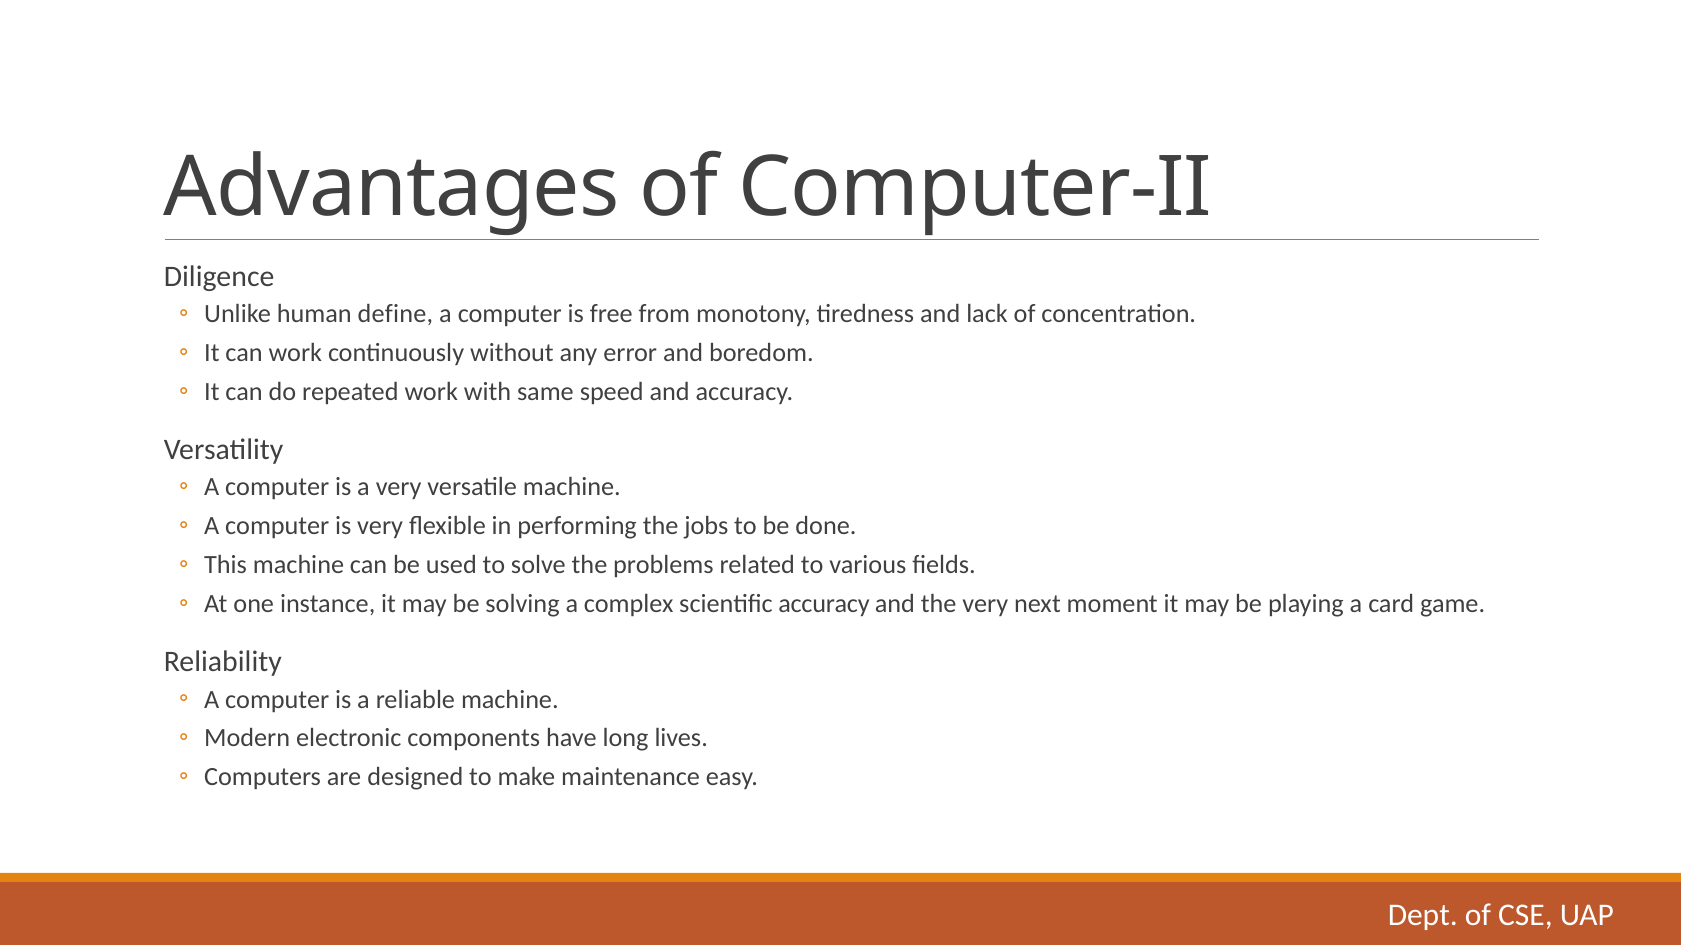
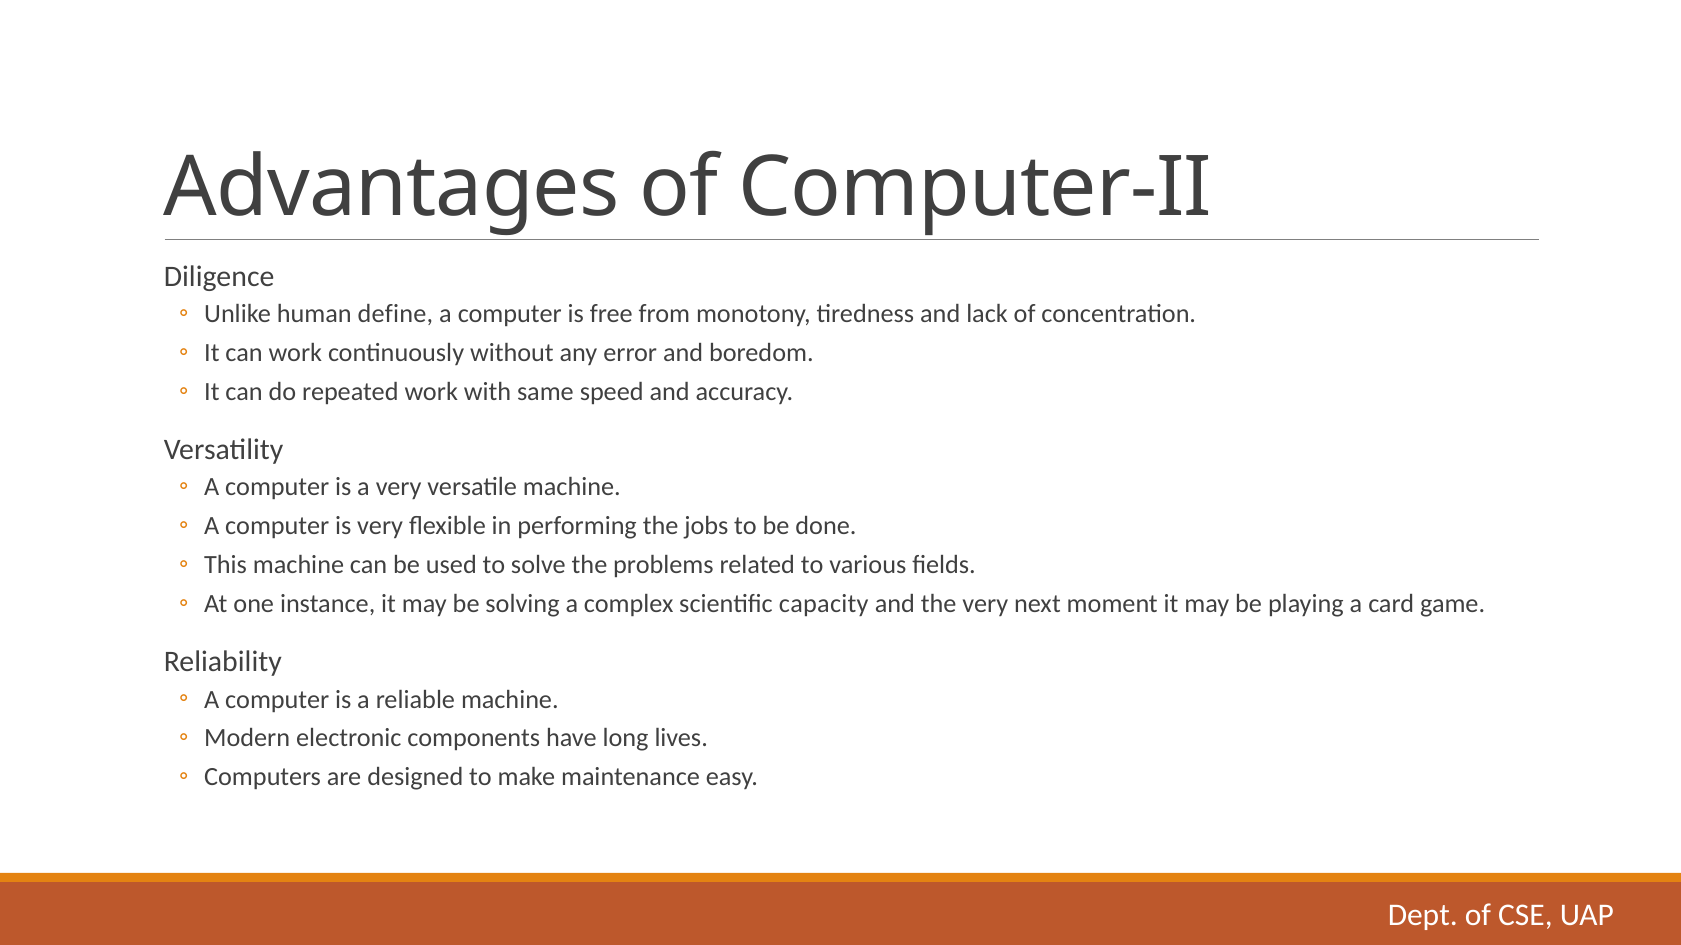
scientific accuracy: accuracy -> capacity
